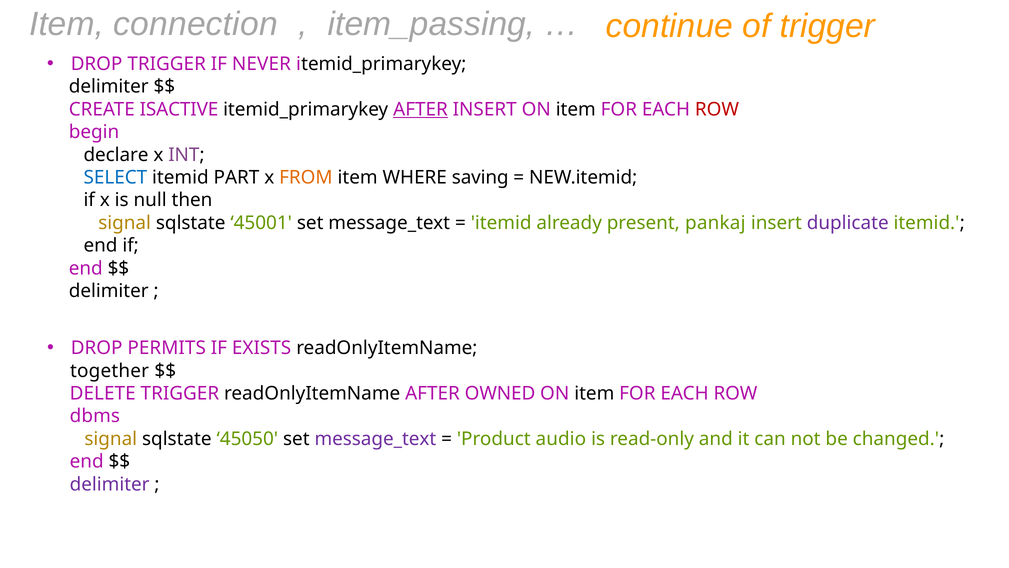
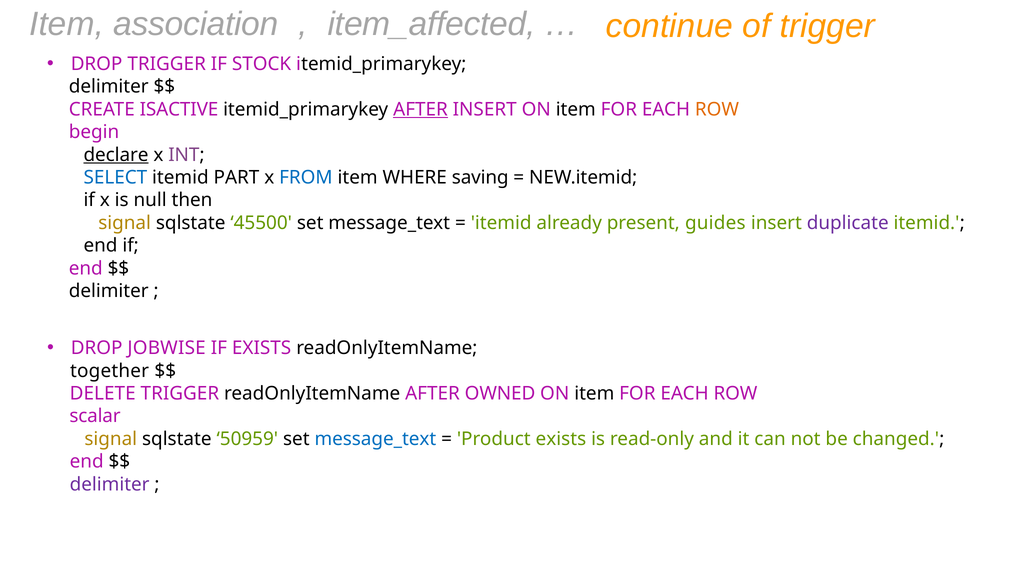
connection: connection -> association
item_passing: item_passing -> item_affected
NEVER: NEVER -> STOCK
ROW at (717, 109) colour: red -> orange
declare underline: none -> present
FROM colour: orange -> blue
45001: 45001 -> 45500
pankaj: pankaj -> guides
PERMITS: PERMITS -> JOBWISE
dbms: dbms -> scalar
45050: 45050 -> 50959
message_text at (375, 439) colour: purple -> blue
Product audio: audio -> exists
